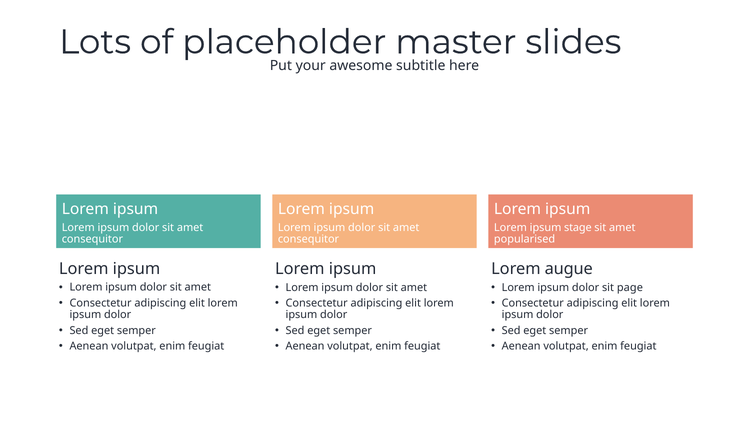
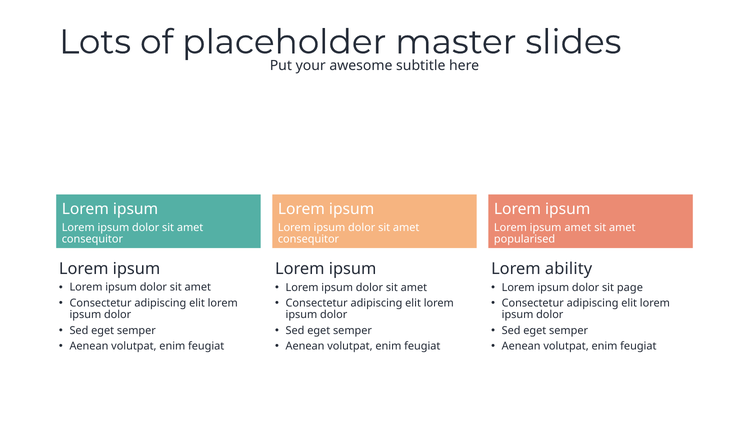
ipsum stage: stage -> amet
augue: augue -> ability
